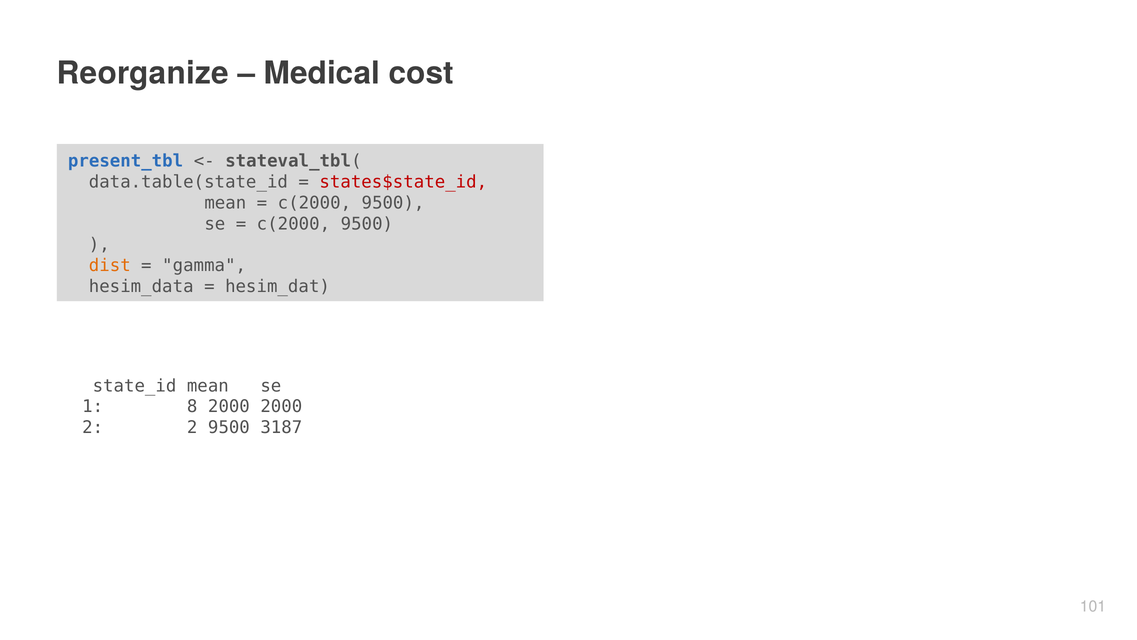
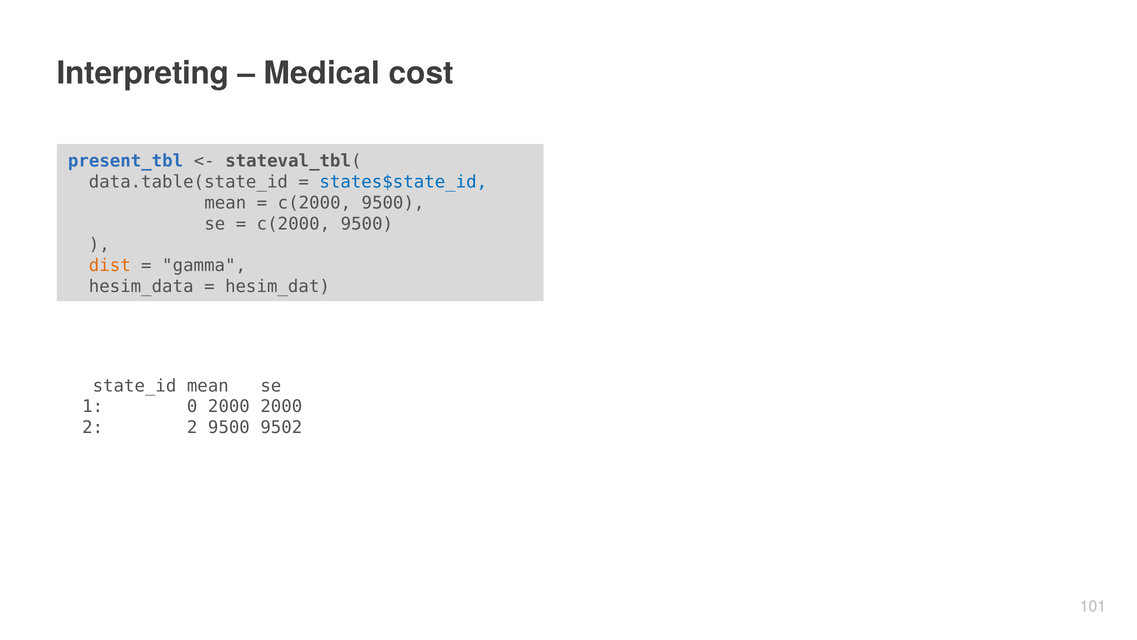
Reorganize: Reorganize -> Interpreting
states$state_id colour: red -> blue
8: 8 -> 0
3187: 3187 -> 9502
